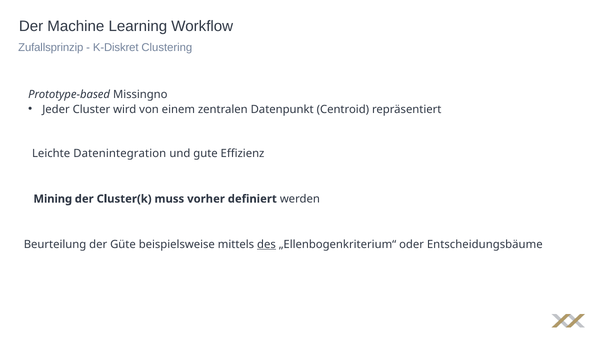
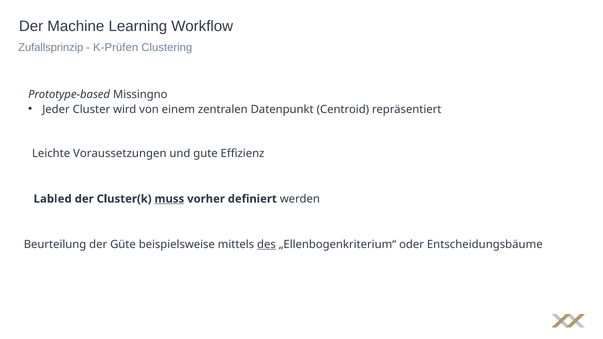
K-Diskret: K-Diskret -> K-Prüfen
Datenintegration: Datenintegration -> Voraussetzungen
Mining: Mining -> Labled
muss underline: none -> present
